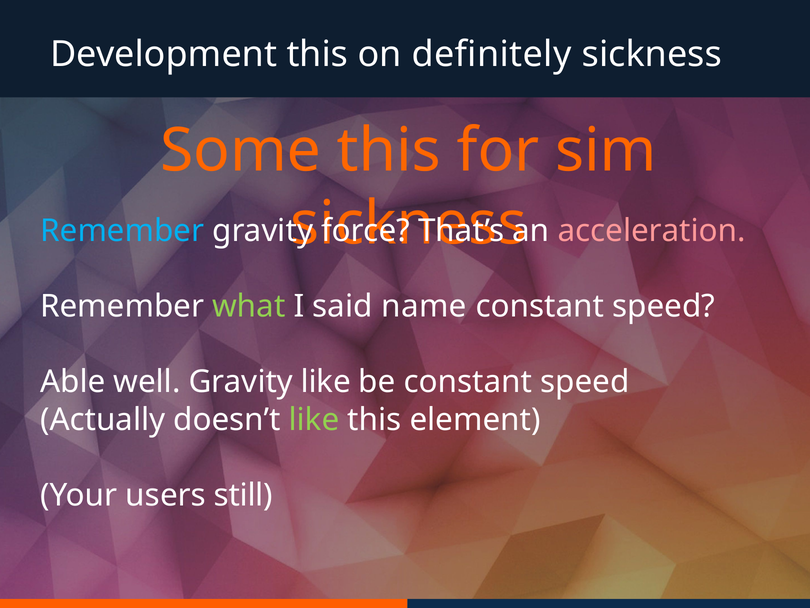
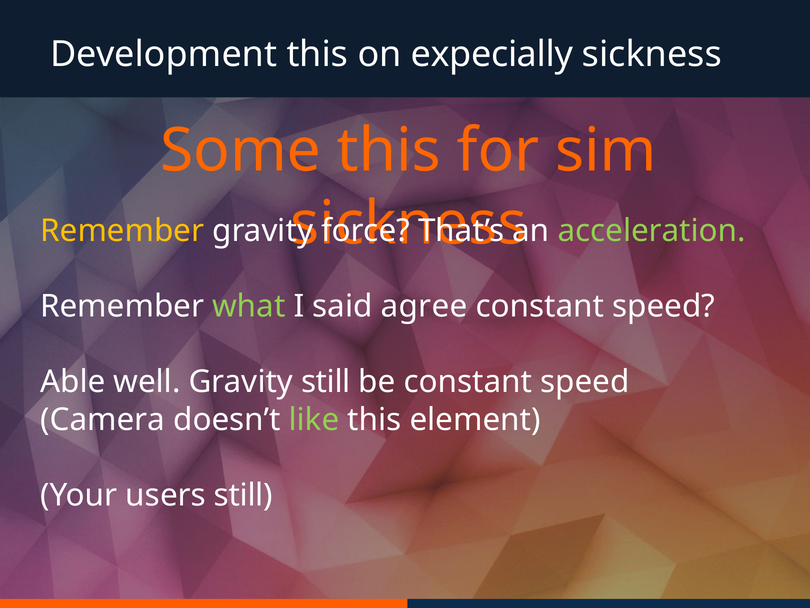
definitely: definitely -> expecially
Remember at (122, 230) colour: light blue -> yellow
acceleration colour: pink -> light green
name: name -> agree
Gravity like: like -> still
Actually: Actually -> Camera
